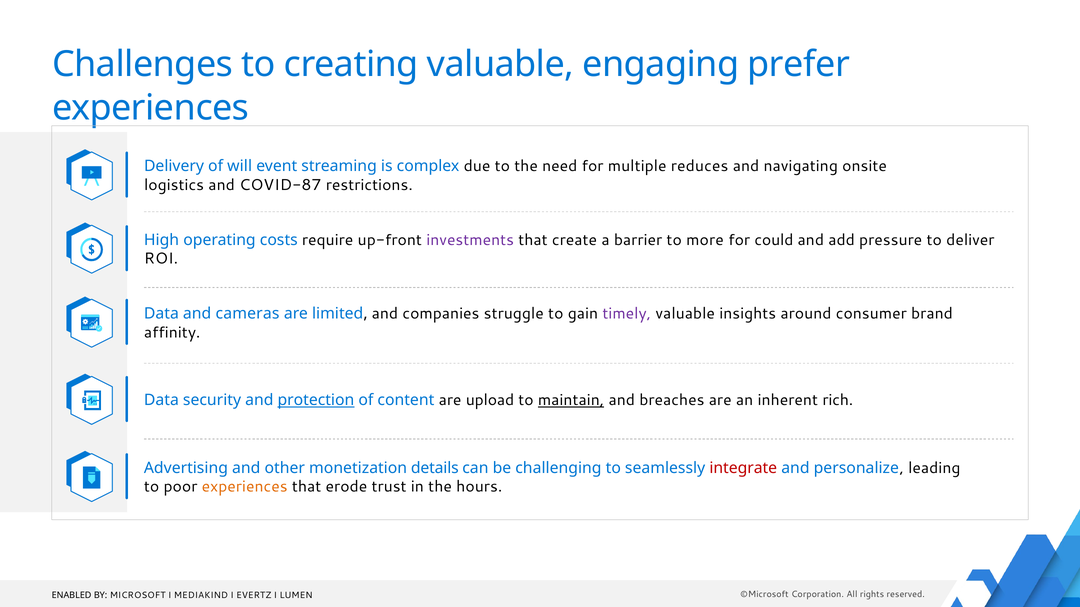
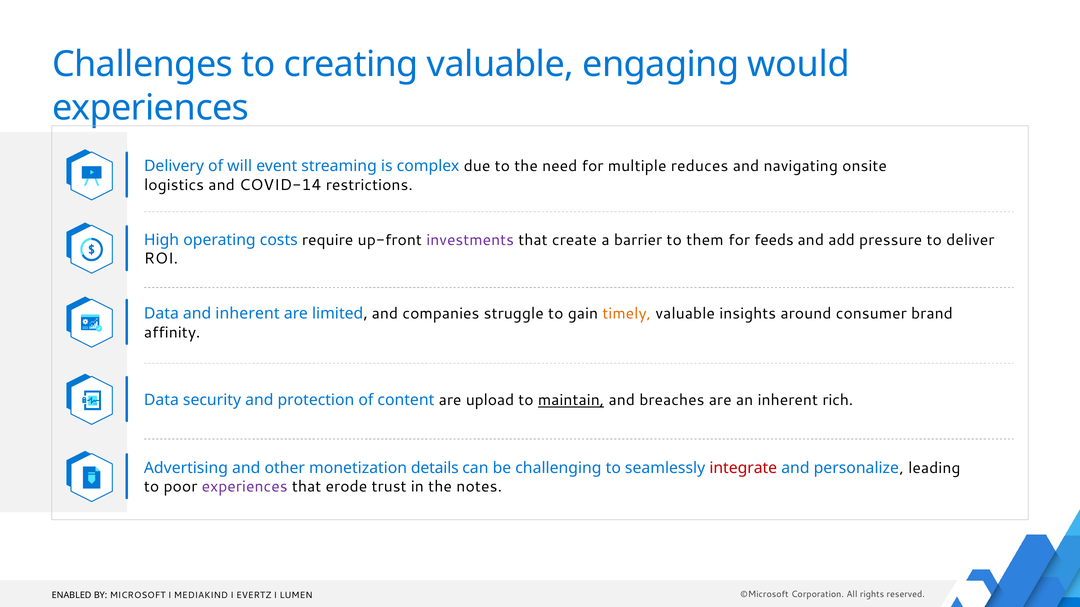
prefer: prefer -> would
COVID-87: COVID-87 -> COVID-14
more: more -> them
could: could -> feeds
and cameras: cameras -> inherent
timely colour: purple -> orange
protection underline: present -> none
experiences at (245, 487) colour: orange -> purple
hours: hours -> notes
